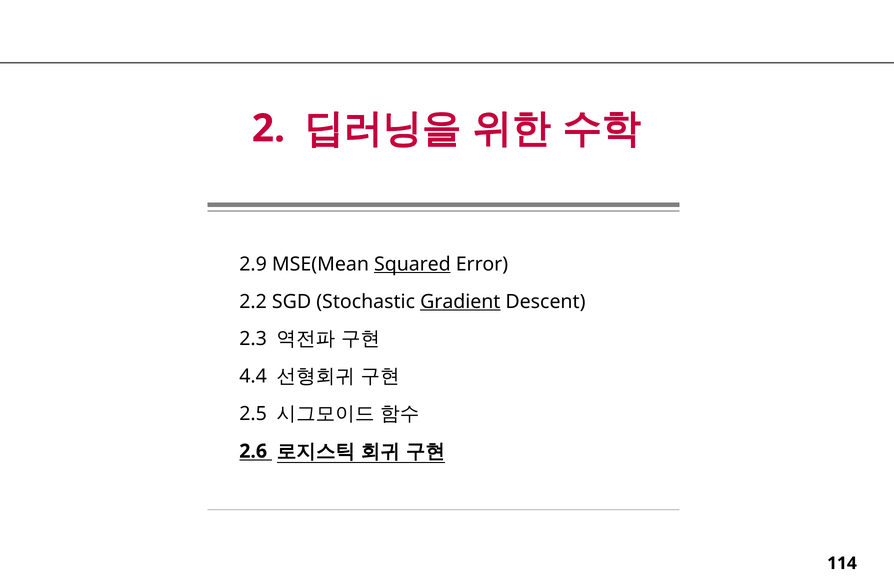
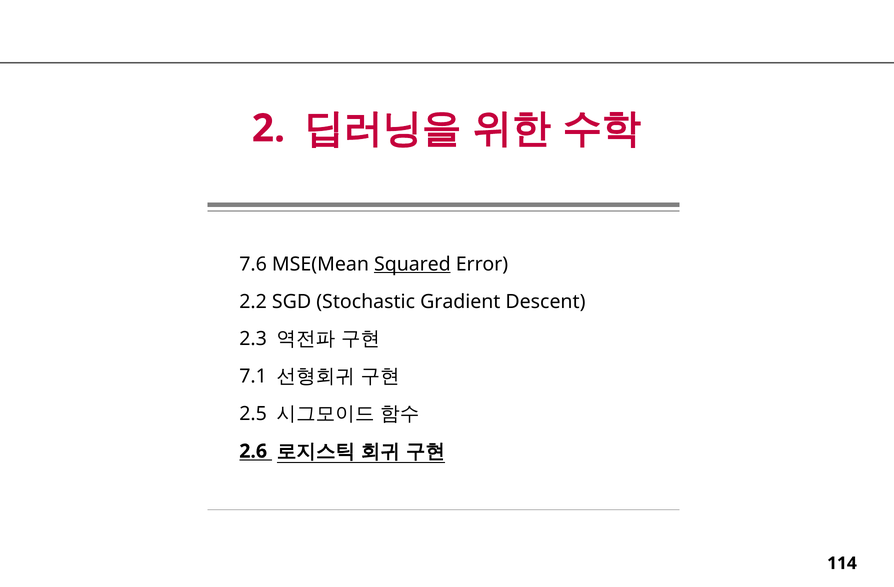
2.9: 2.9 -> 7.6
Gradient underline: present -> none
4.4: 4.4 -> 7.1
